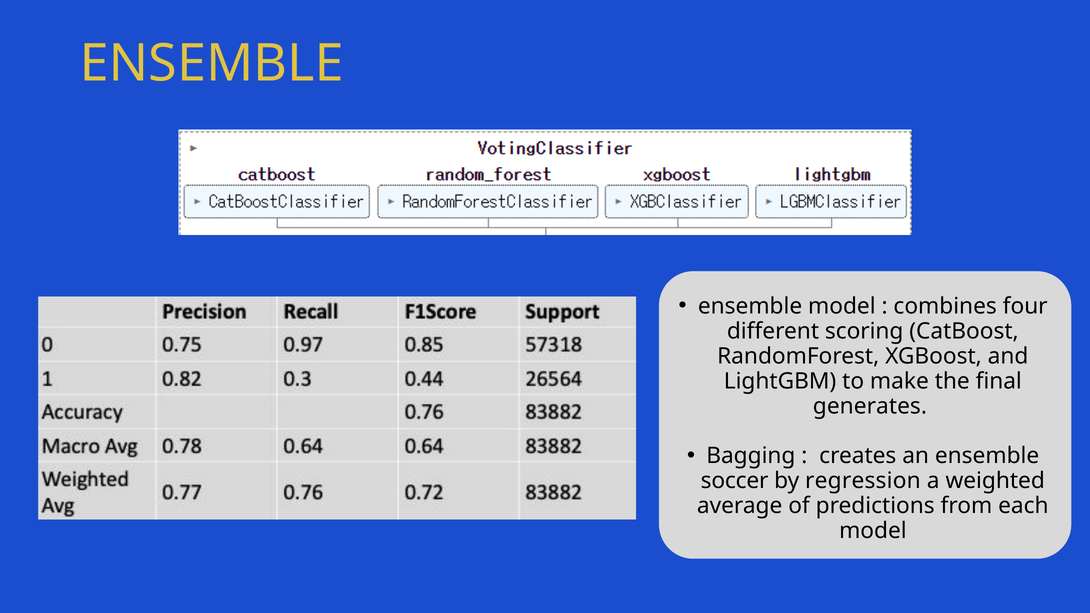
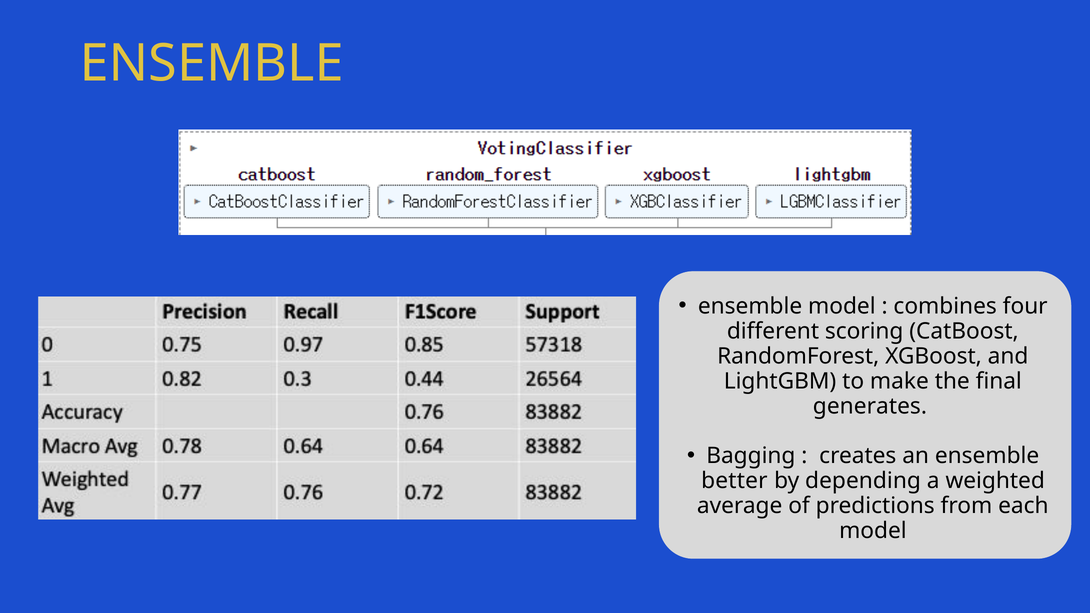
soccer: soccer -> better
regression: regression -> depending
